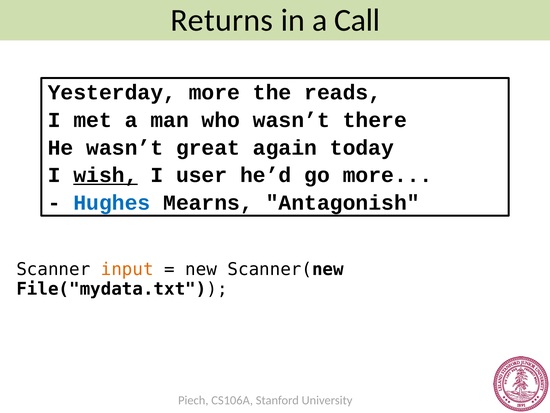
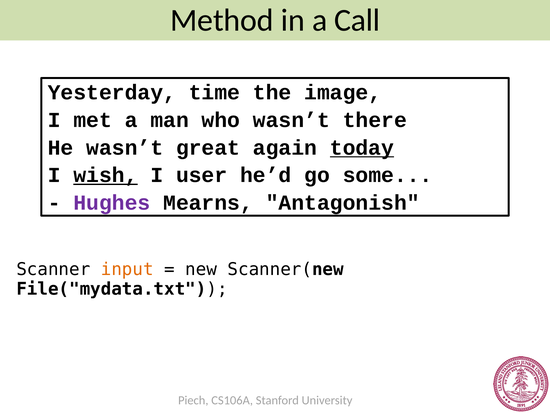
Returns: Returns -> Method
Yesterday more: more -> time
reads: reads -> image
today underline: none -> present
go more: more -> some
Hughes colour: blue -> purple
